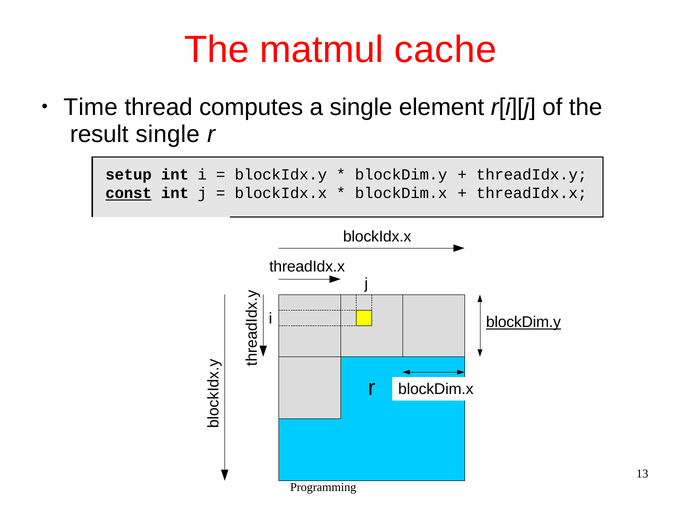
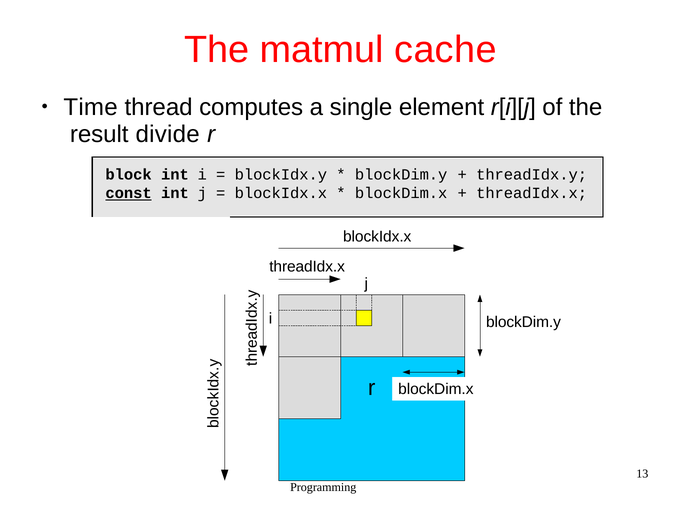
result single: single -> divide
setup: setup -> block
blockDim.y at (523, 322) underline: present -> none
